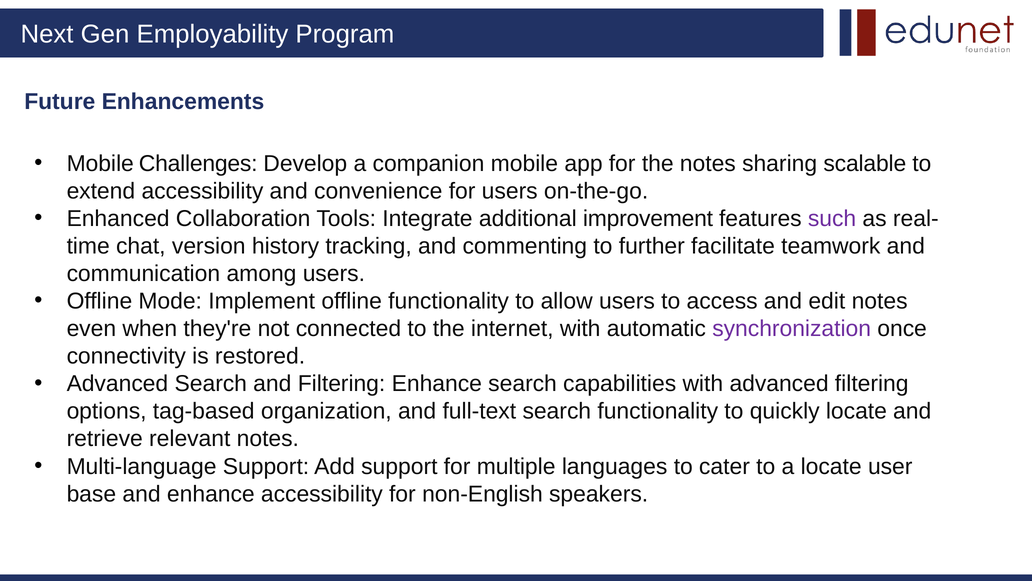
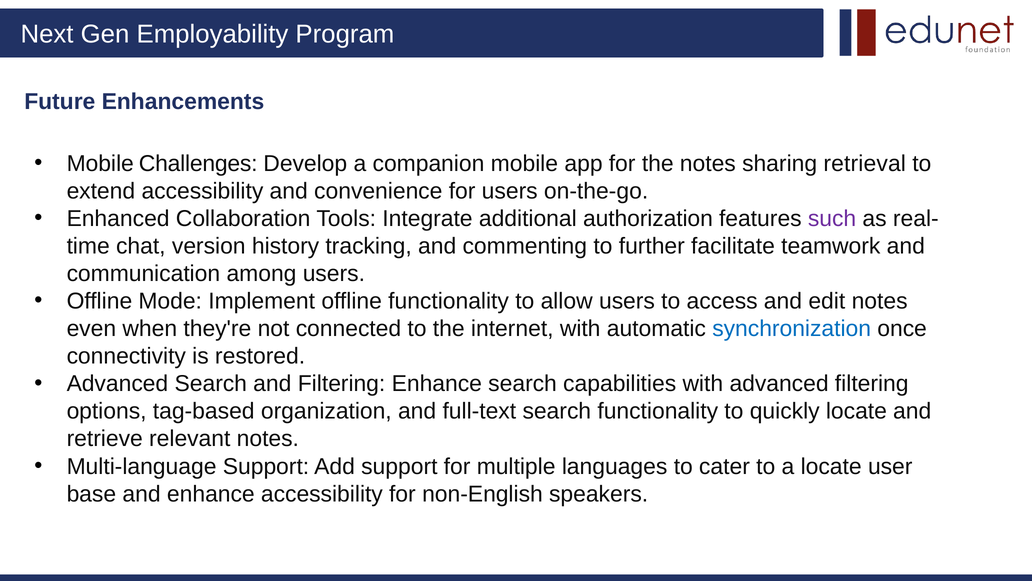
scalable: scalable -> retrieval
improvement: improvement -> authorization
synchronization colour: purple -> blue
